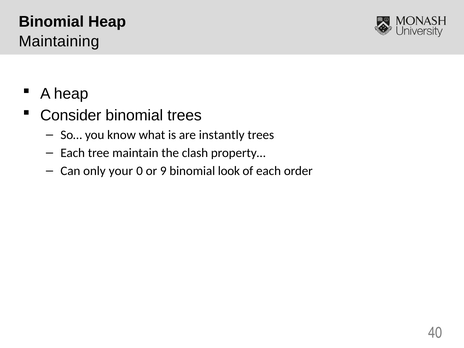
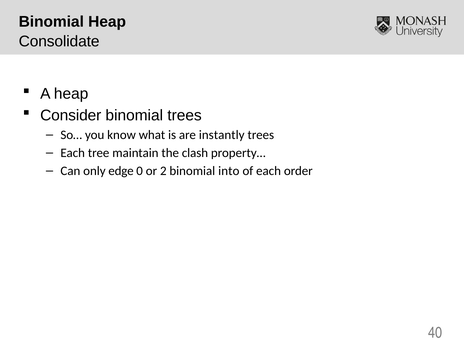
Maintaining: Maintaining -> Consolidate
your: your -> edge
9: 9 -> 2
look: look -> into
